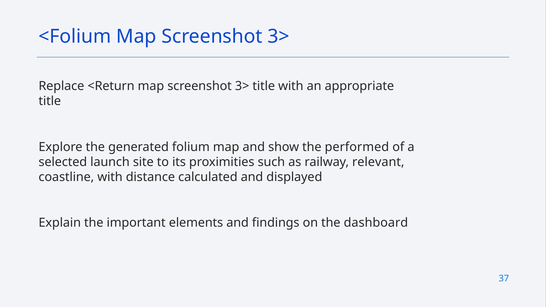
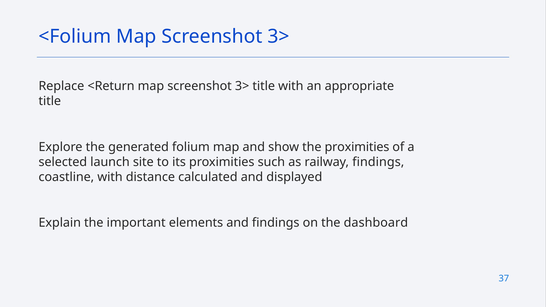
the performed: performed -> proximities
railway relevant: relevant -> findings
